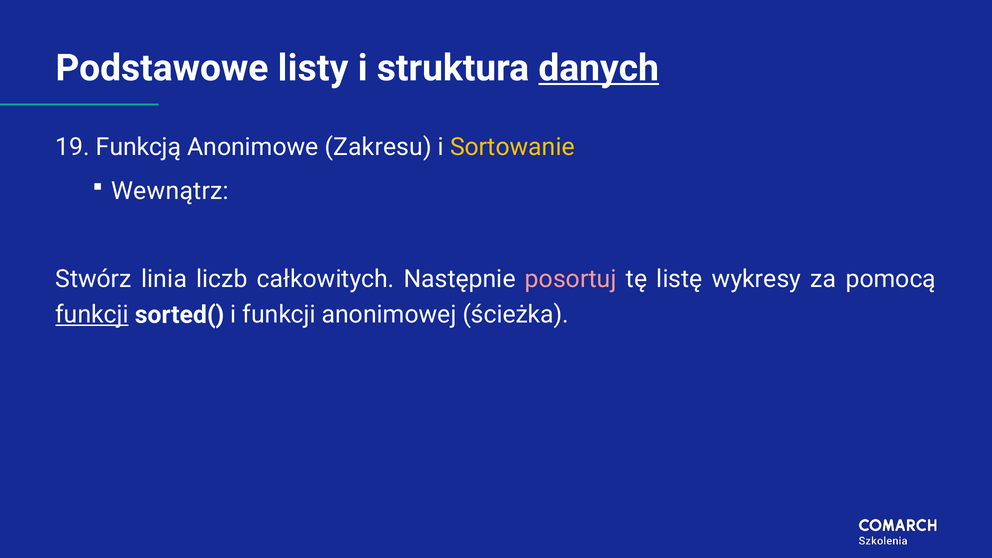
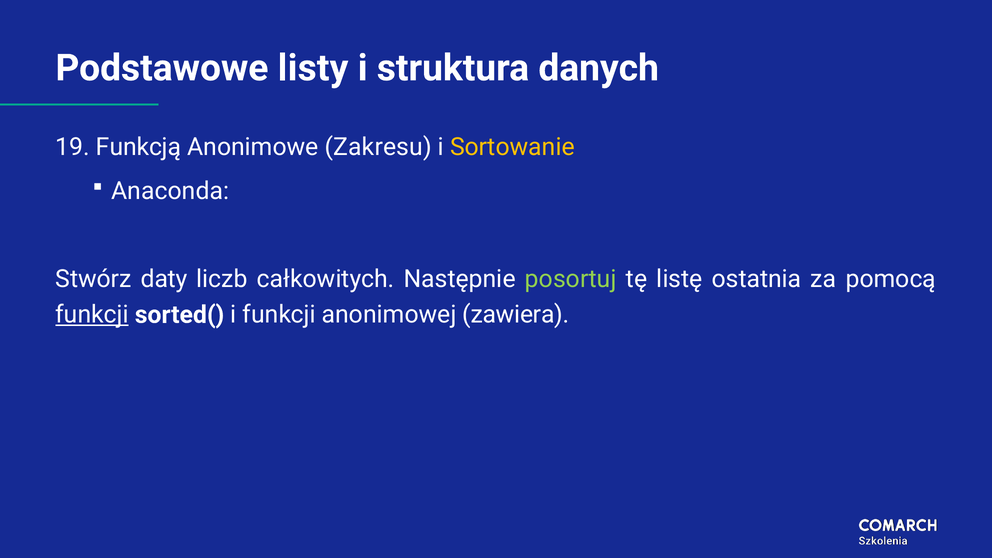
danych underline: present -> none
Wewnątrz: Wewnątrz -> Anaconda
linia: linia -> daty
posortuj colour: pink -> light green
wykresy: wykresy -> ostatnia
ścieżka: ścieżka -> zawiera
